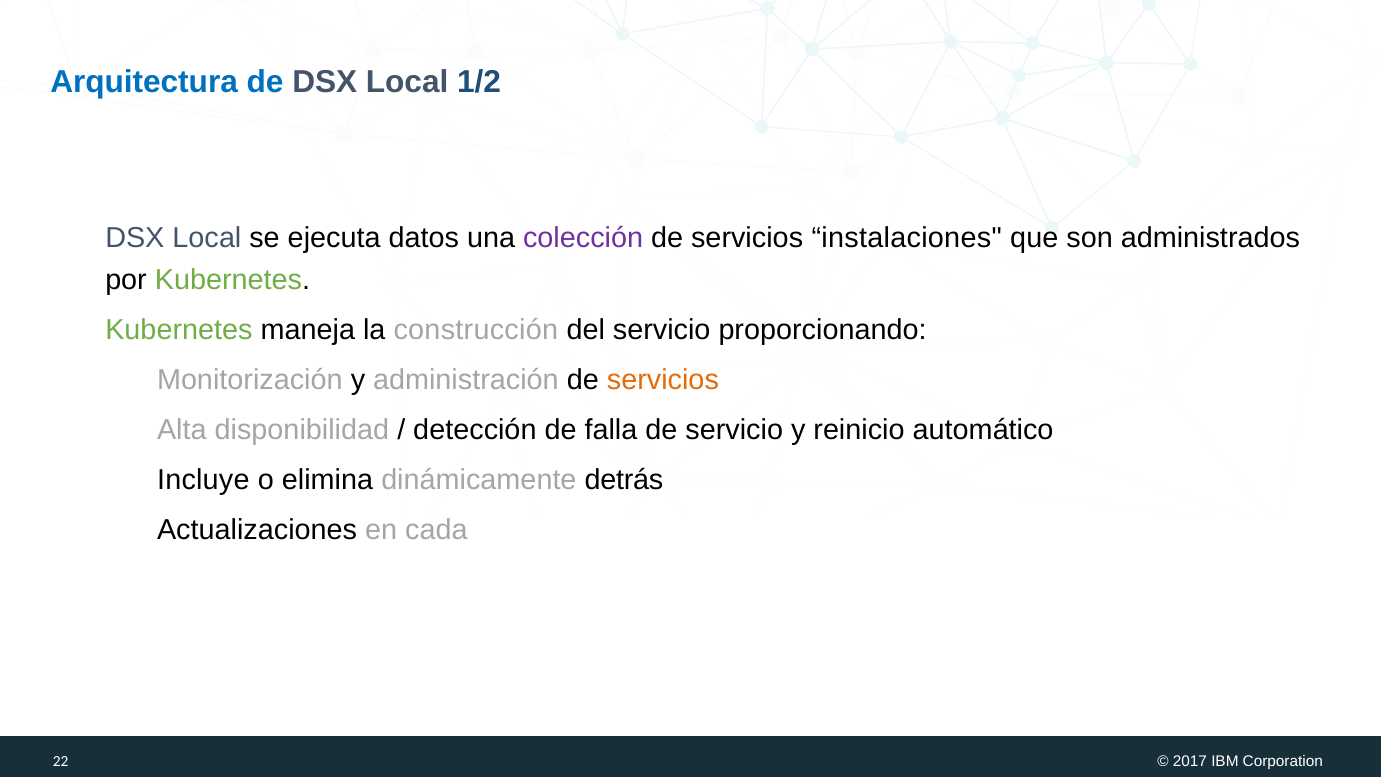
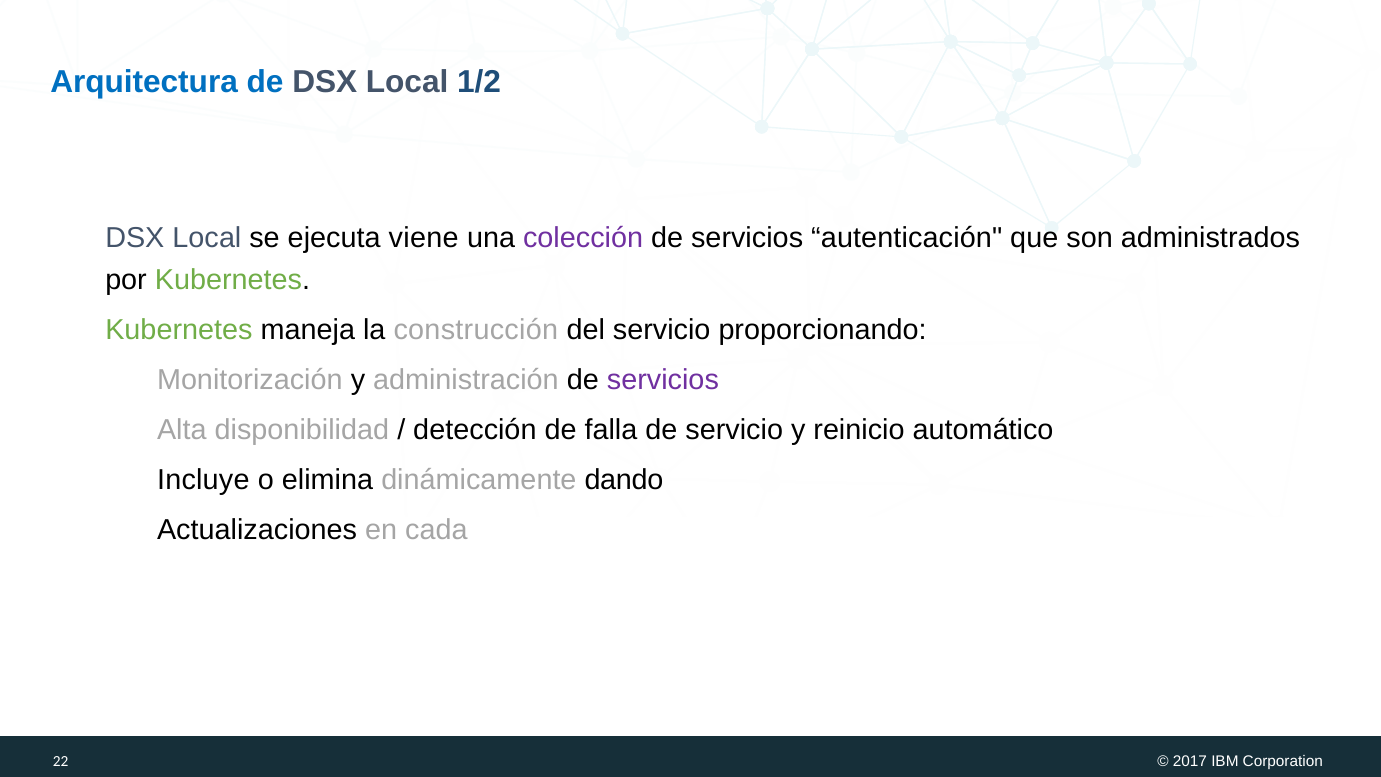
datos: datos -> viene
instalaciones: instalaciones -> autenticación
servicios at (663, 380) colour: orange -> purple
detrás: detrás -> dando
